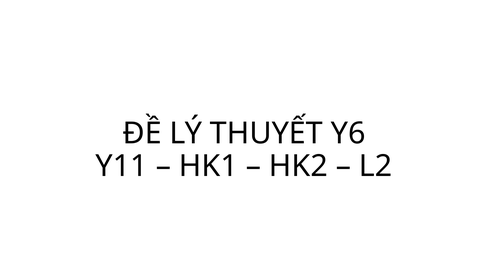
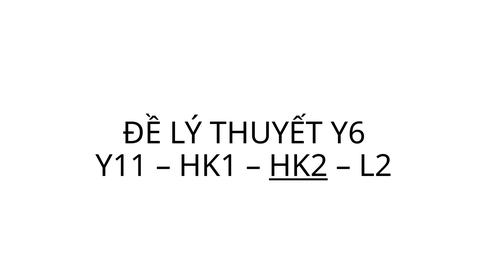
HK2 underline: none -> present
